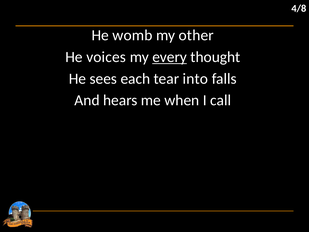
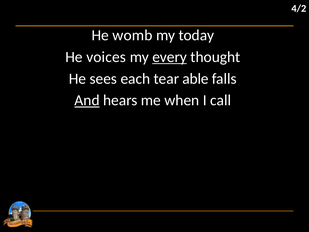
4/8: 4/8 -> 4/2
other: other -> today
into: into -> able
And underline: none -> present
